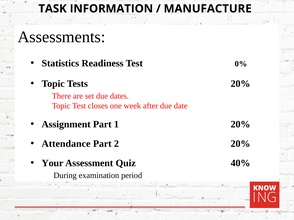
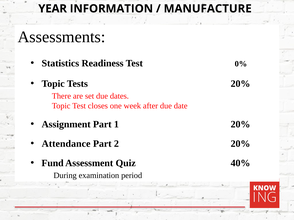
TASK: TASK -> YEAR
Your: Your -> Fund
